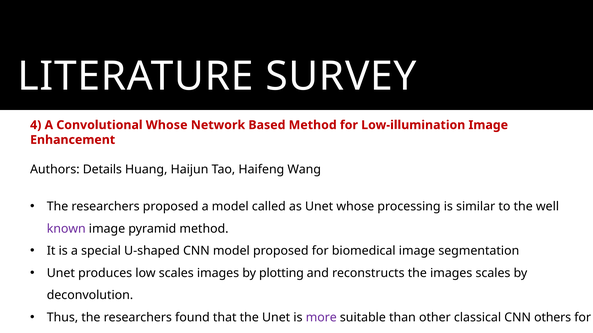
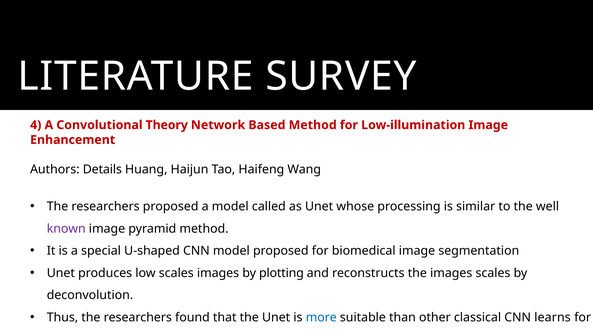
Convolutional Whose: Whose -> Theory
more colour: purple -> blue
others: others -> learns
